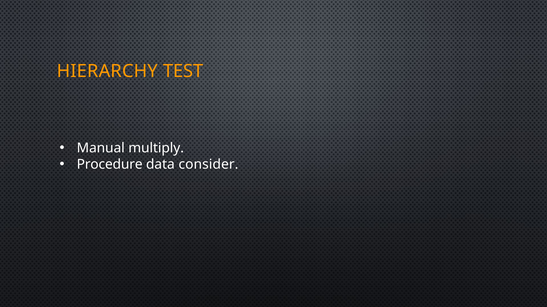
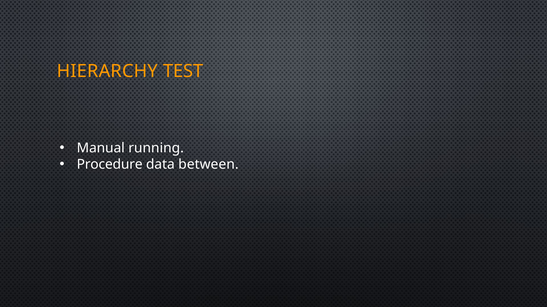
multiply: multiply -> running
consider: consider -> between
